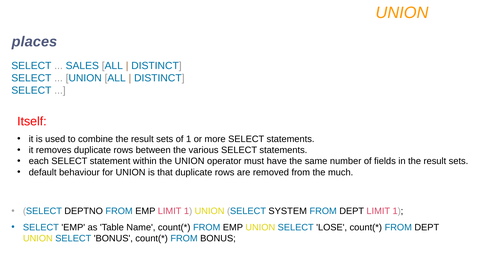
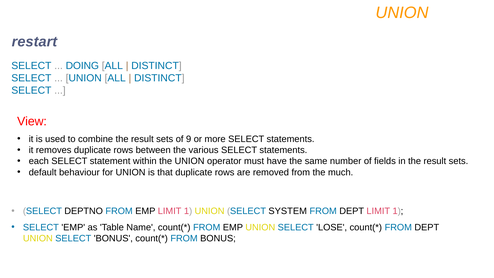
places: places -> restart
SALES: SALES -> DOING
Itself: Itself -> View
of 1: 1 -> 9
